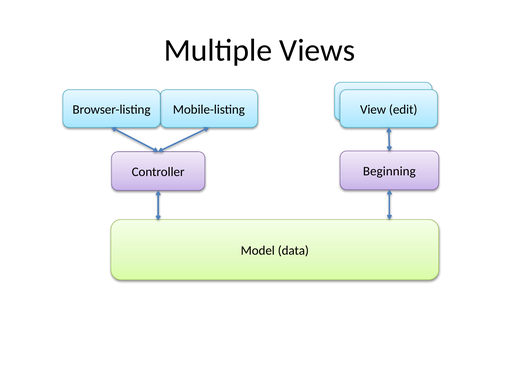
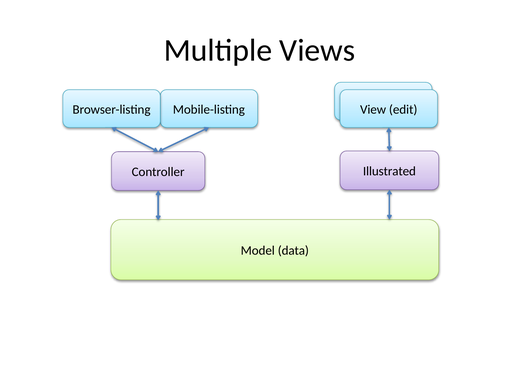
Beginning: Beginning -> Illustrated
